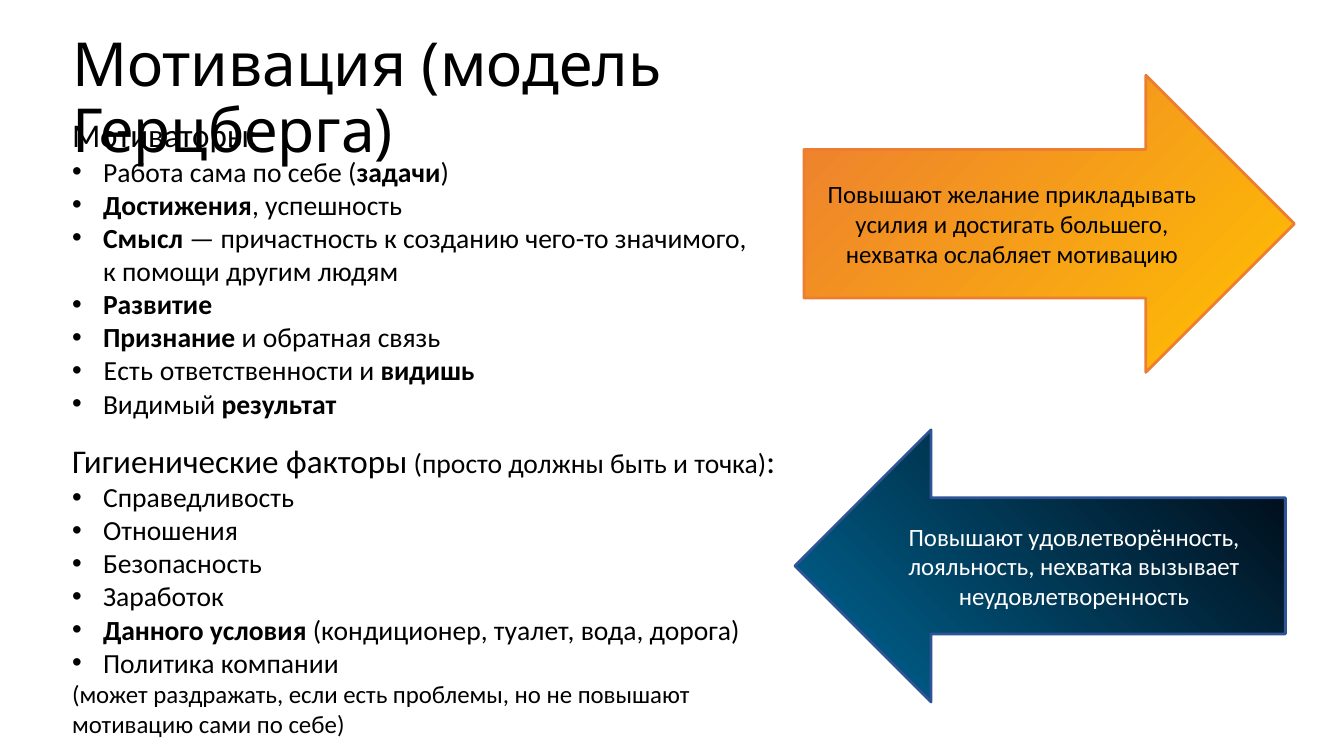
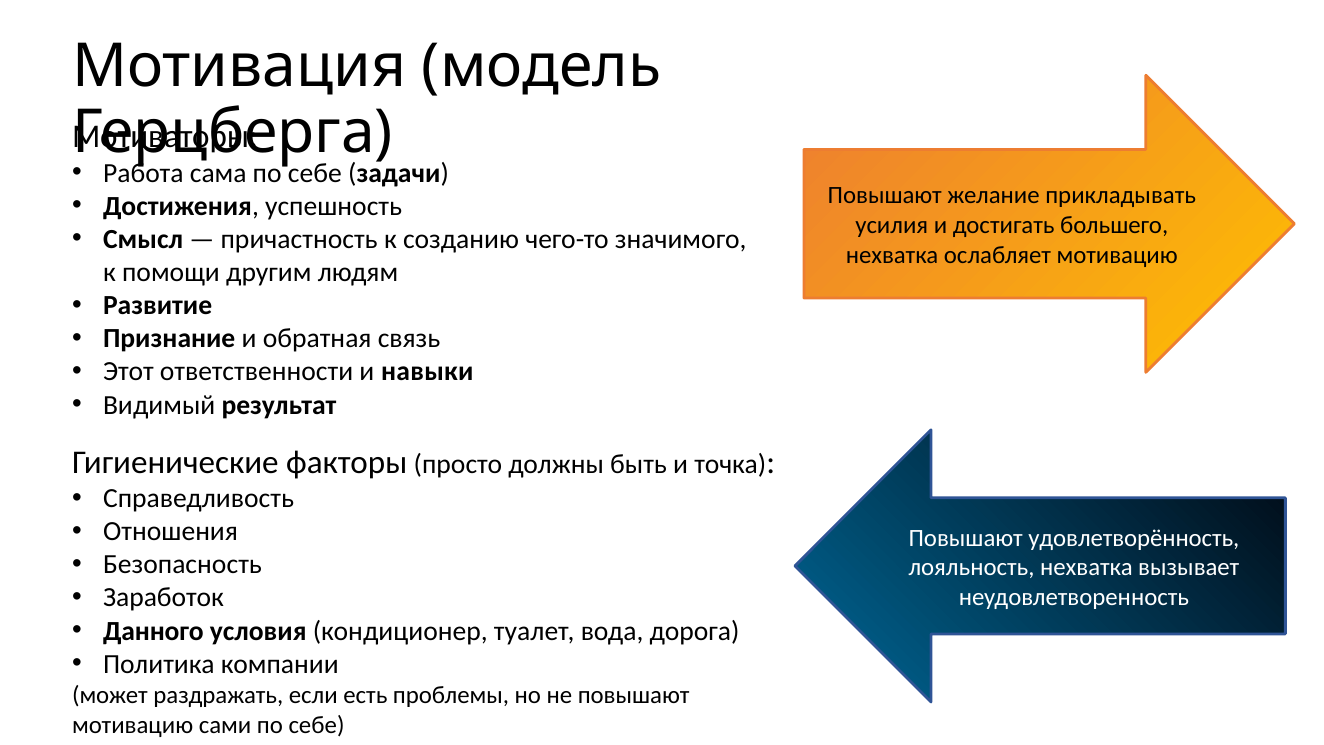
Есть at (128, 372): Есть -> Этот
видишь: видишь -> навыки
